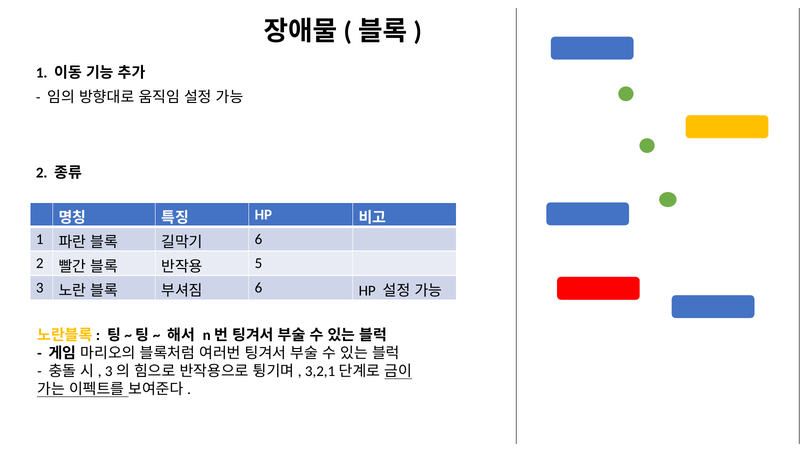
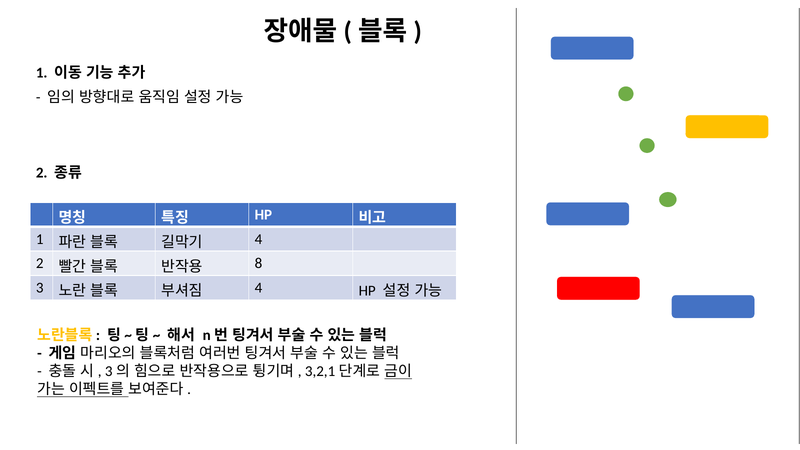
6 at (259, 239): 6 -> 4
5: 5 -> 8
6 at (259, 288): 6 -> 4
